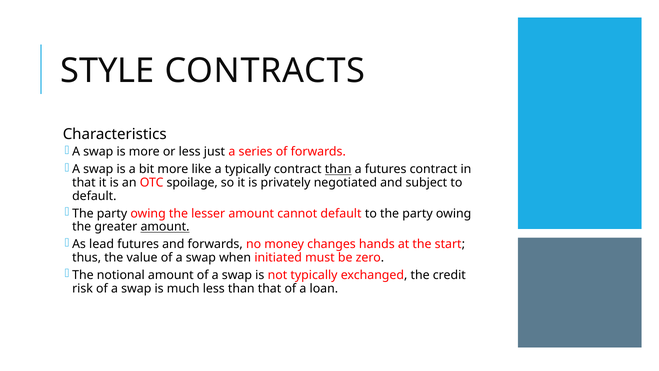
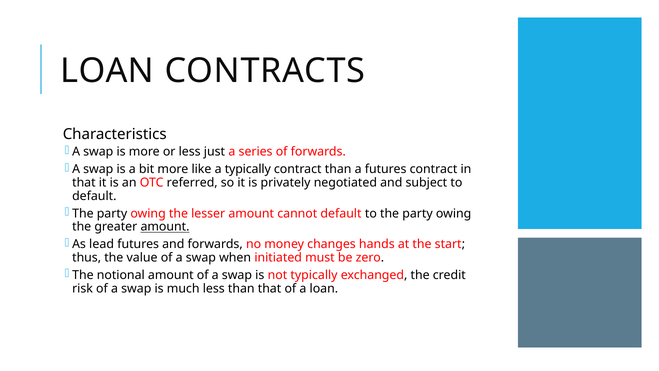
STYLE at (107, 71): STYLE -> LOAN
than at (338, 169) underline: present -> none
spoilage: spoilage -> referred
